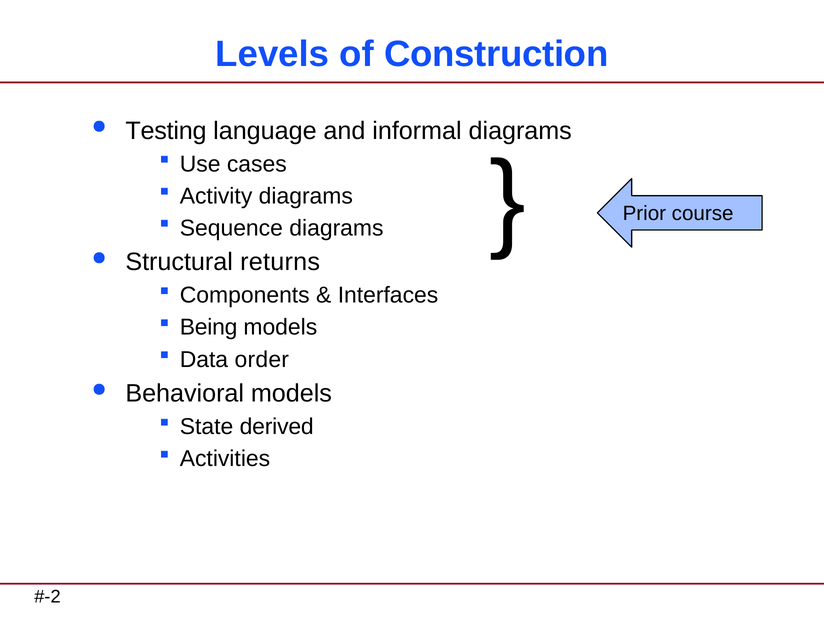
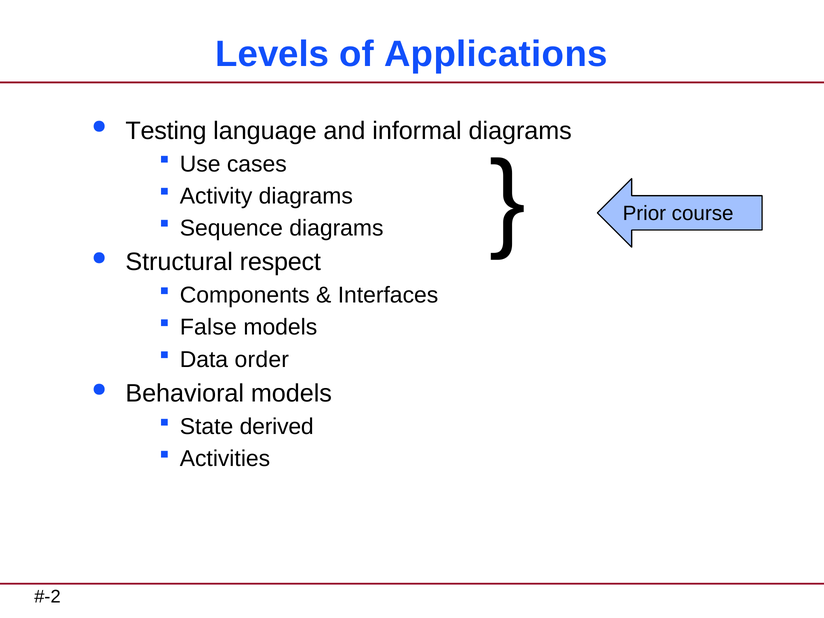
Construction: Construction -> Applications
returns: returns -> respect
Being: Being -> False
